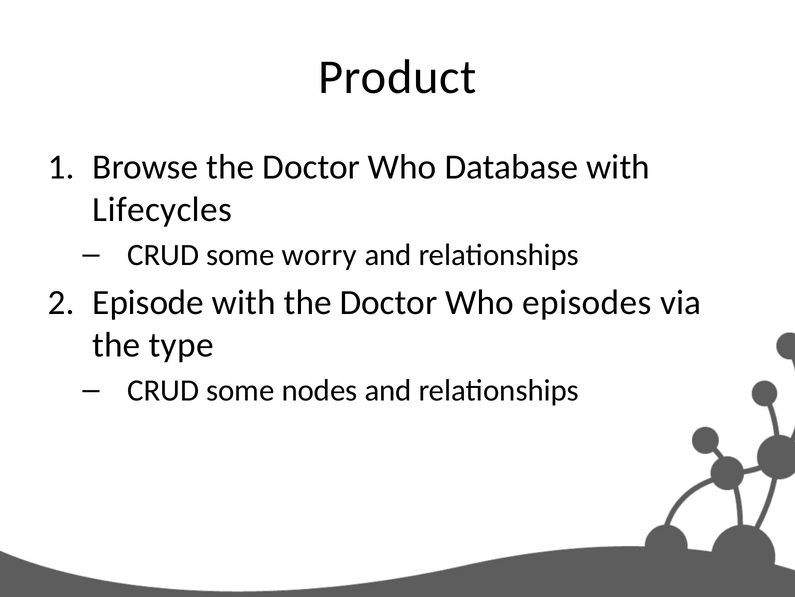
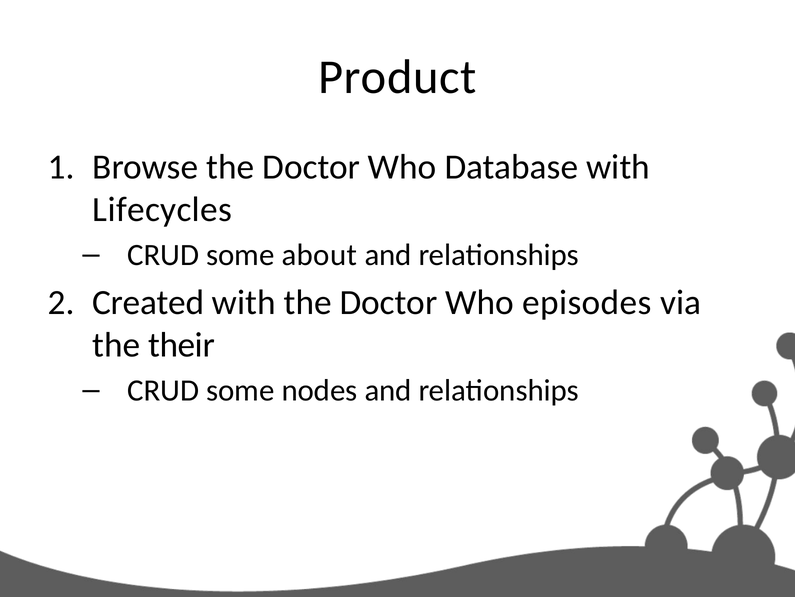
worry: worry -> about
Episode: Episode -> Created
type: type -> their
